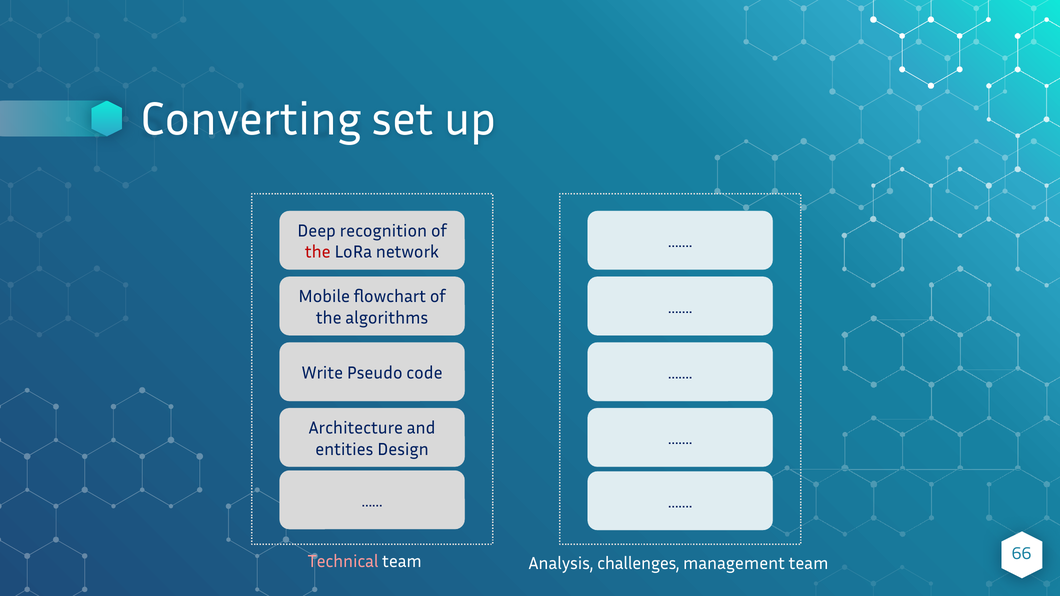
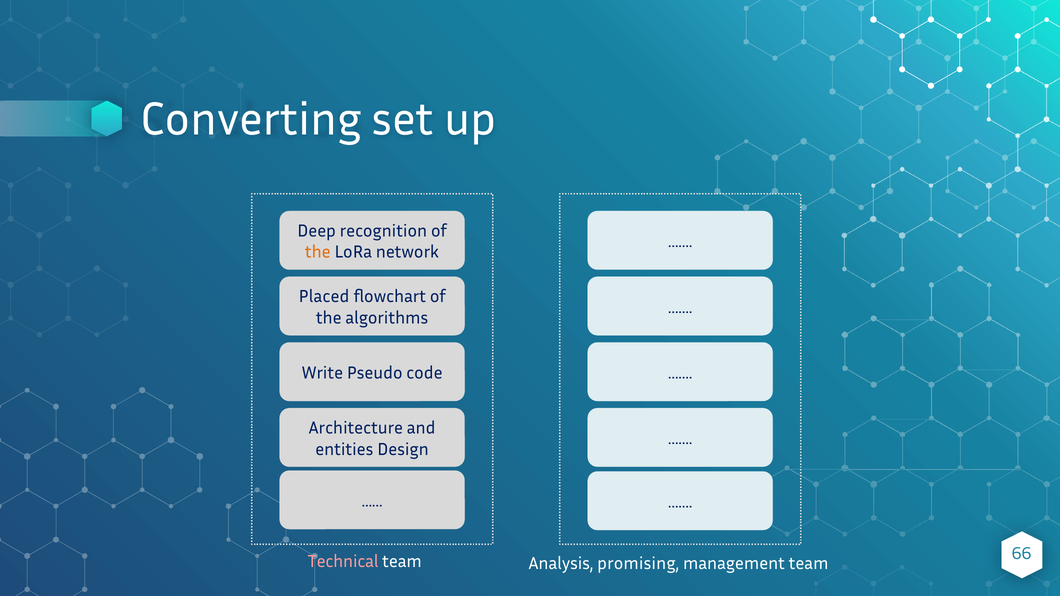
the at (318, 252) colour: red -> orange
Mobile: Mobile -> Placed
challenges: challenges -> promising
